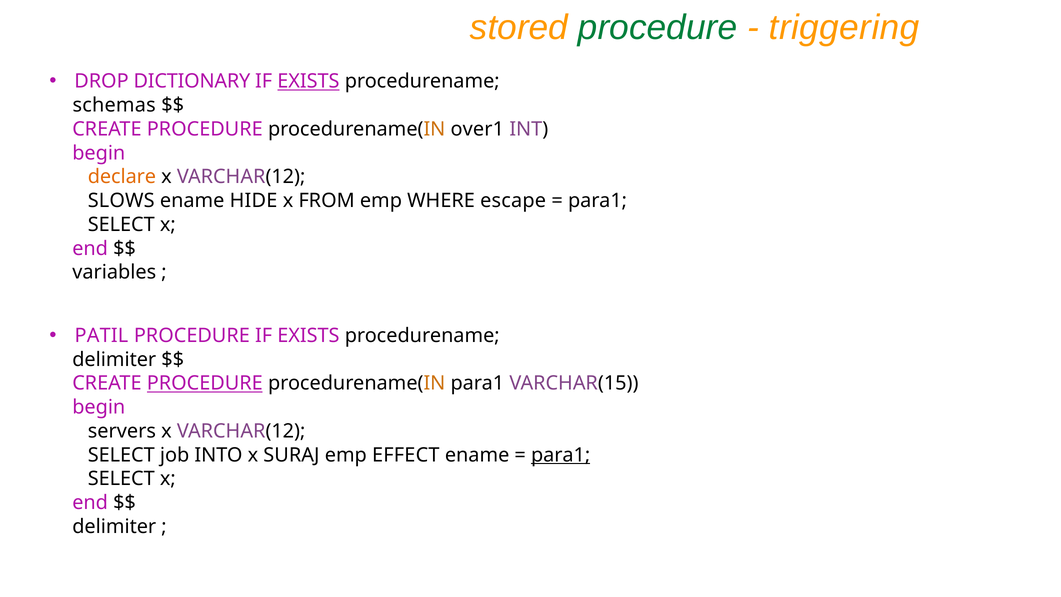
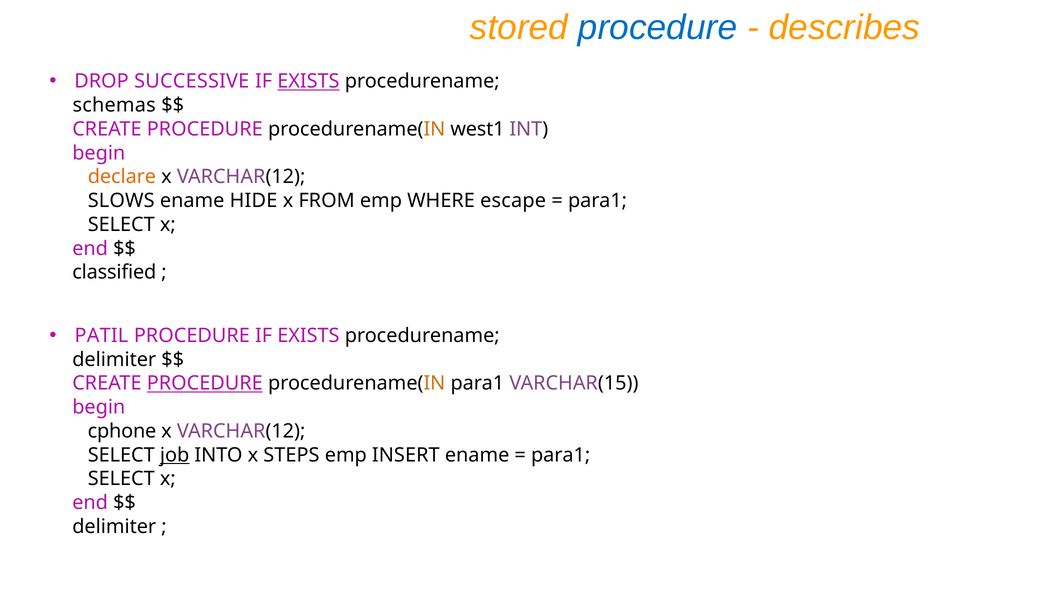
procedure at (658, 28) colour: green -> blue
triggering: triggering -> describes
DICTIONARY: DICTIONARY -> SUCCESSIVE
over1: over1 -> west1
variables: variables -> classified
servers: servers -> cphone
job underline: none -> present
SURAJ: SURAJ -> STEPS
EFFECT: EFFECT -> INSERT
para1 at (561, 455) underline: present -> none
